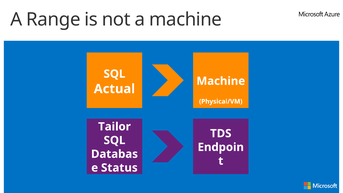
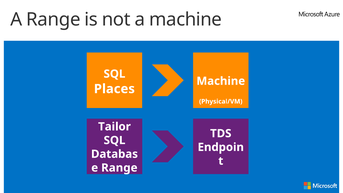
Actual: Actual -> Places
Status at (119, 168): Status -> Range
